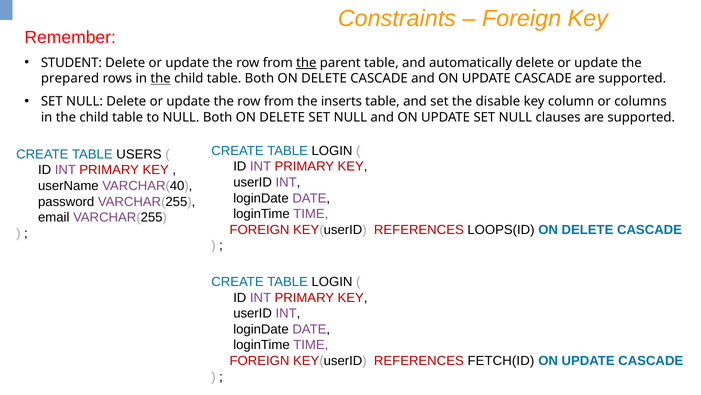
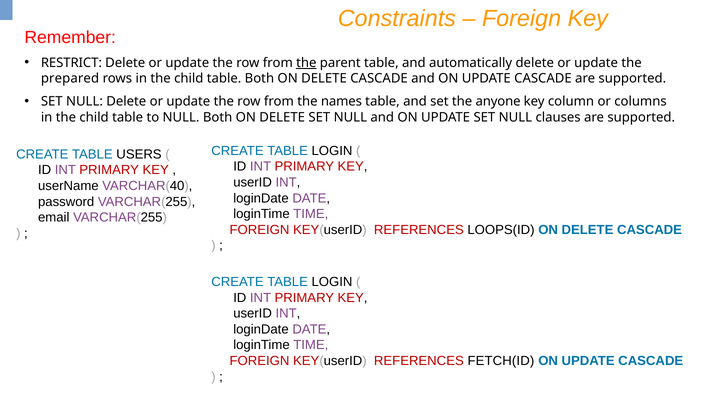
STUDENT: STUDENT -> RESTRICT
the at (161, 78) underline: present -> none
inserts: inserts -> names
disable: disable -> anyone
